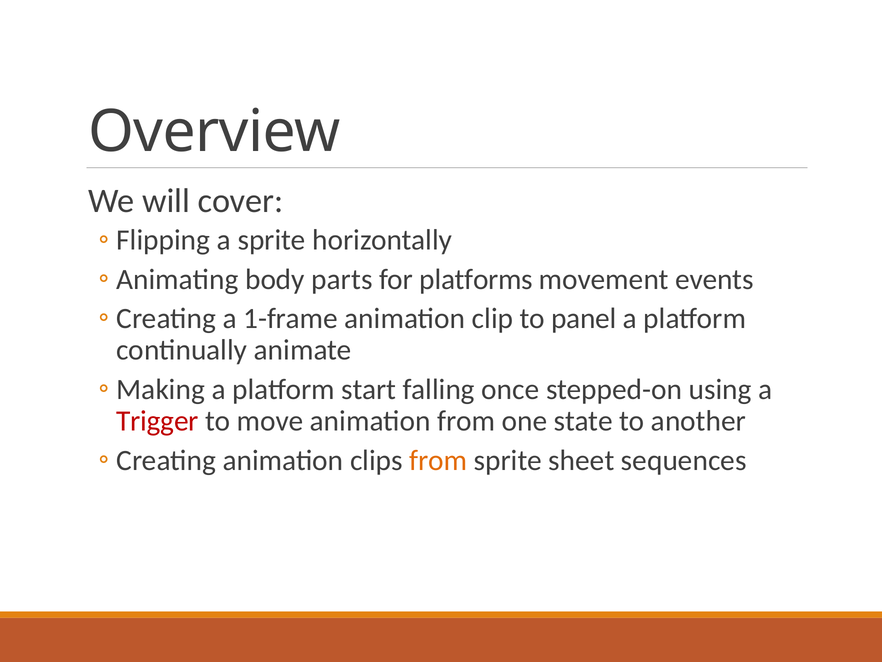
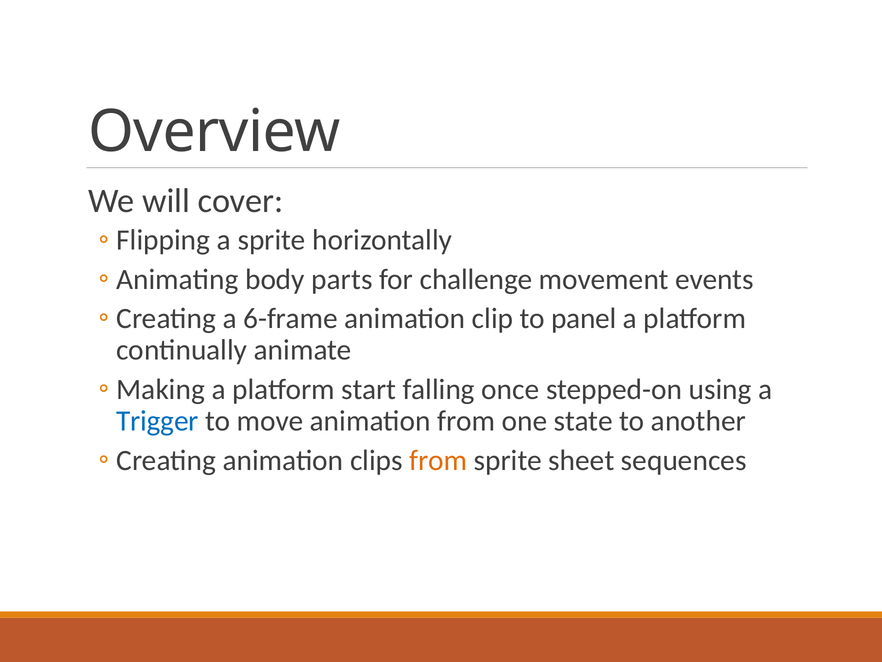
platforms: platforms -> challenge
1-frame: 1-frame -> 6-frame
Trigger colour: red -> blue
